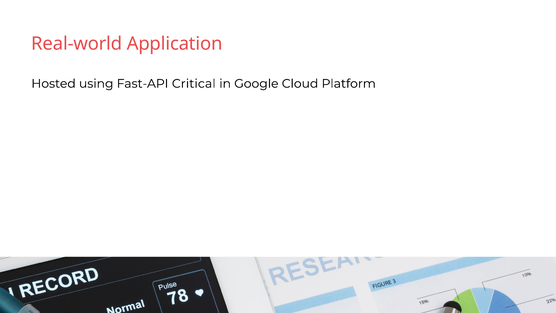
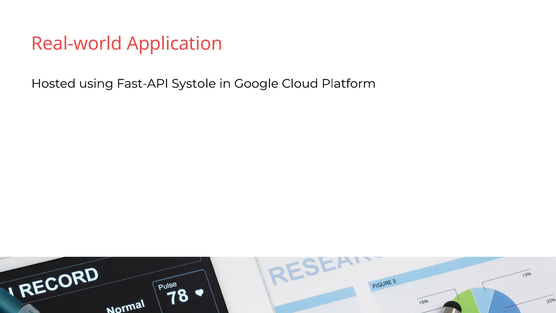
Critical: Critical -> Systole
